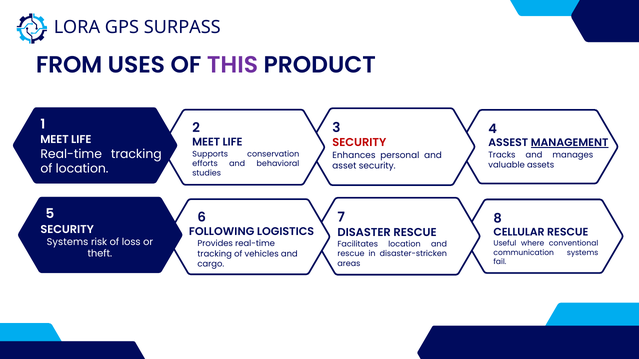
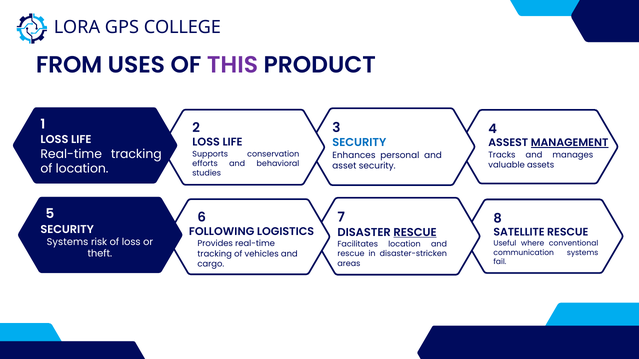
SURPASS: SURPASS -> COLLEGE
MEET at (54, 140): MEET -> LOSS
MEET at (206, 142): MEET -> LOSS
SECURITY at (359, 143) colour: red -> blue
RESCUE at (415, 233) underline: none -> present
CELLULAR: CELLULAR -> SATELLITE
